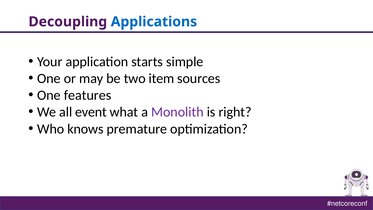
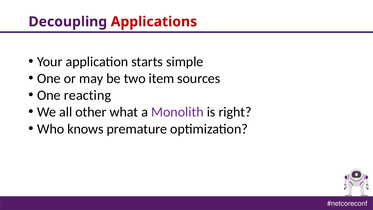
Applications colour: blue -> red
features: features -> reacting
event: event -> other
